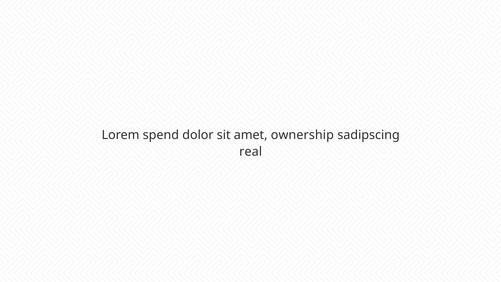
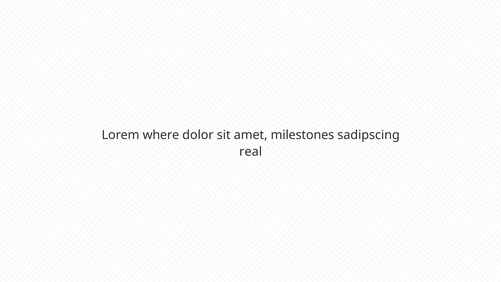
spend: spend -> where
ownership: ownership -> milestones
